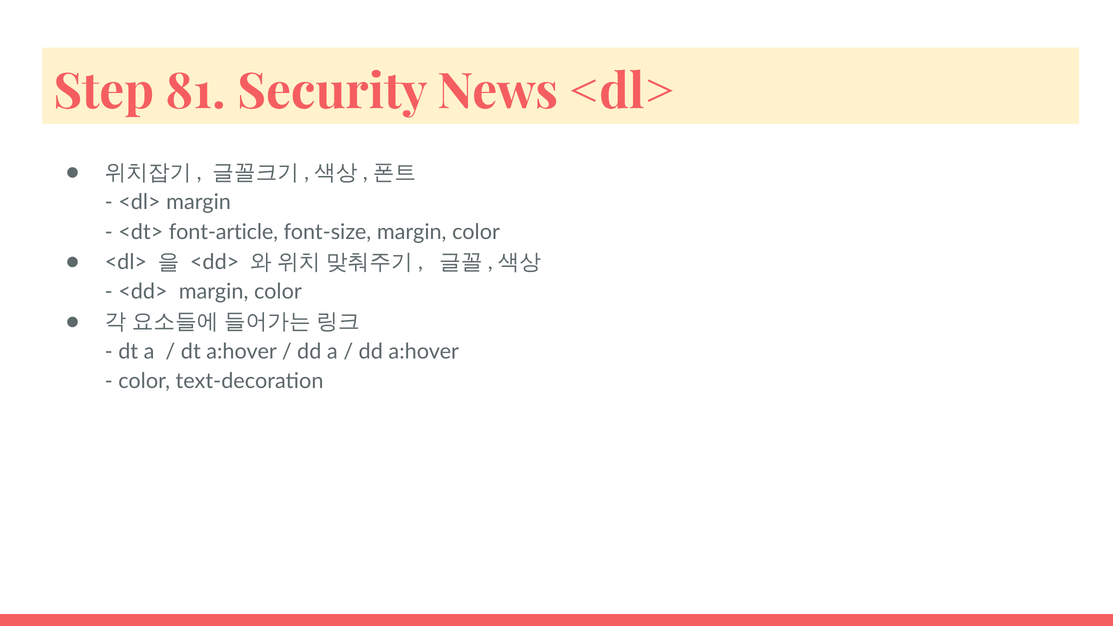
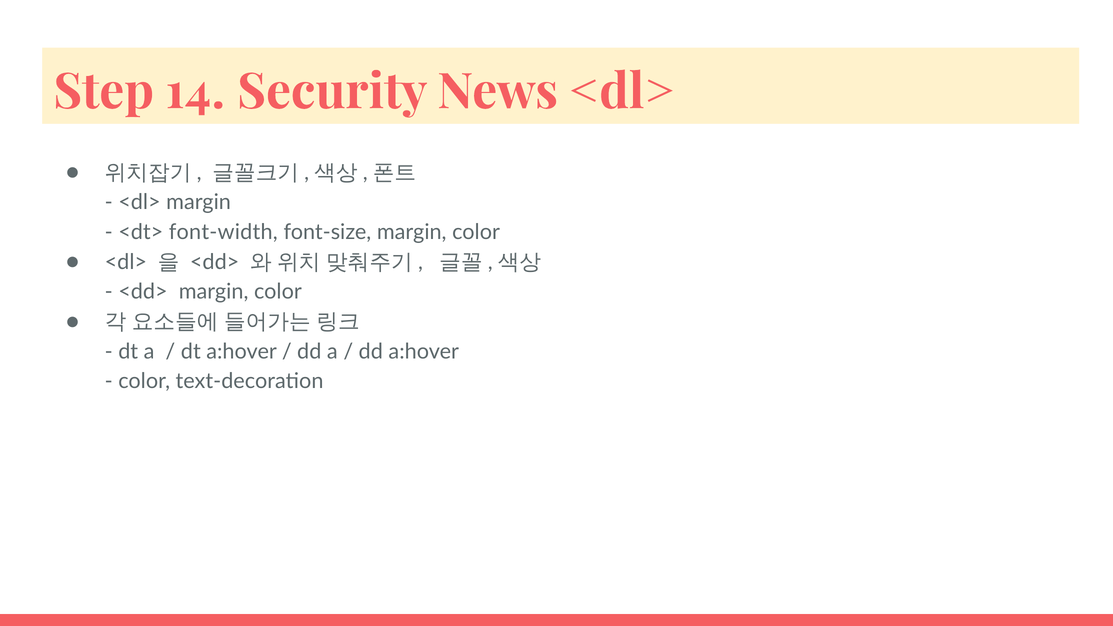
81: 81 -> 14
font-article: font-article -> font-width
